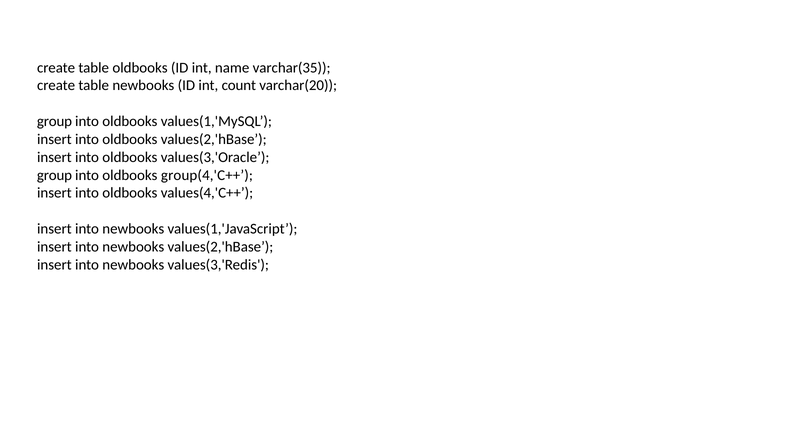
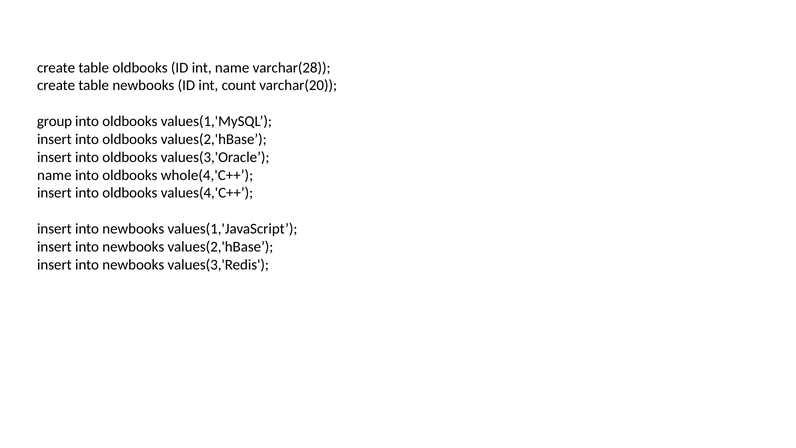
varchar(35: varchar(35 -> varchar(28
group at (54, 175): group -> name
group(4,'C++: group(4,'C++ -> whole(4,'C++
